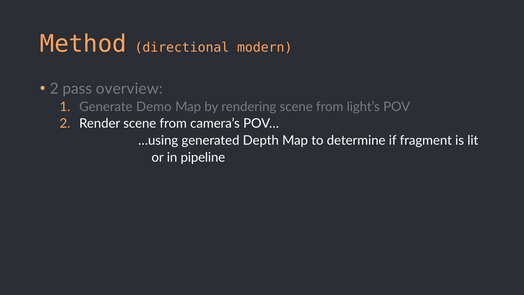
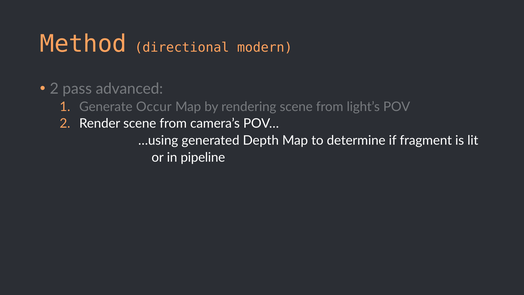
overview: overview -> advanced
Demo: Demo -> Occur
